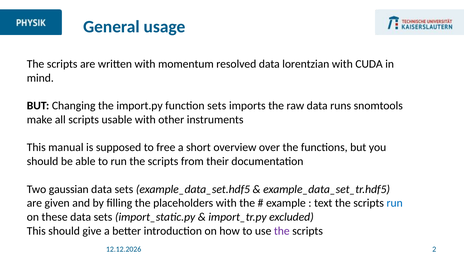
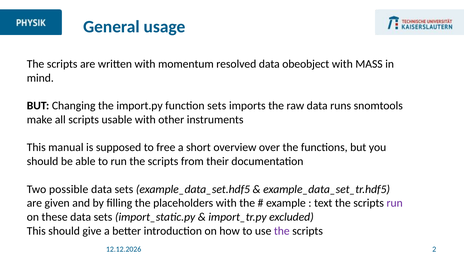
lorentzian: lorentzian -> obeobject
CUDA: CUDA -> MASS
gaussian: gaussian -> possible
run at (395, 203) colour: blue -> purple
